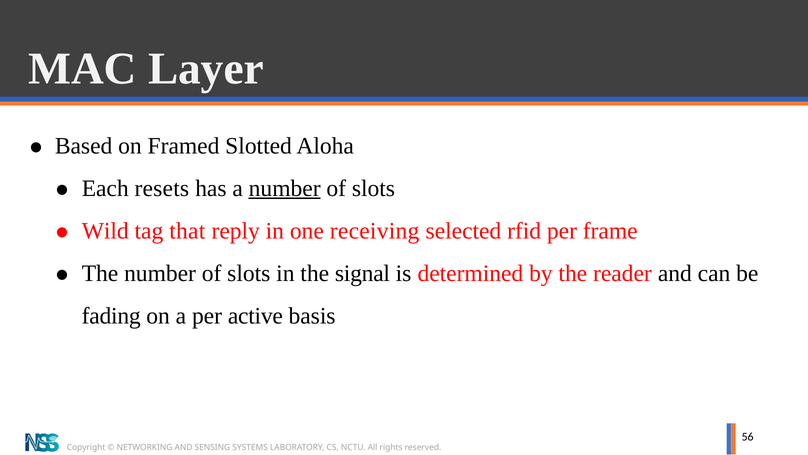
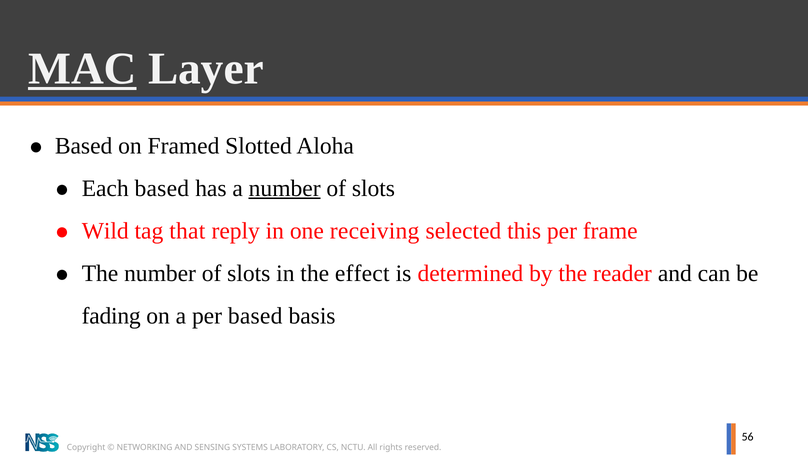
MAC underline: none -> present
Each resets: resets -> based
rfid: rfid -> this
signal: signal -> effect
per active: active -> based
